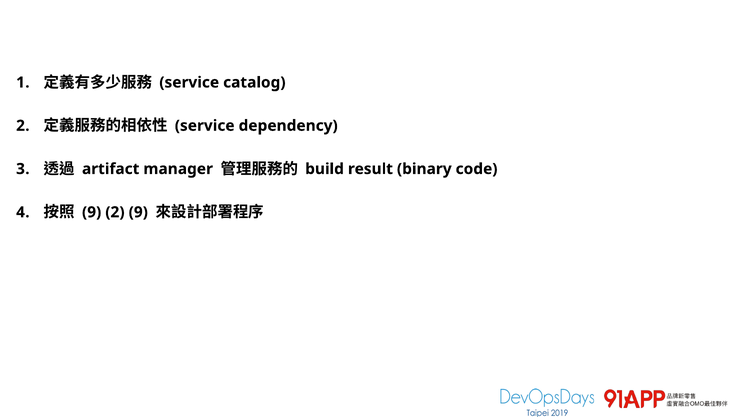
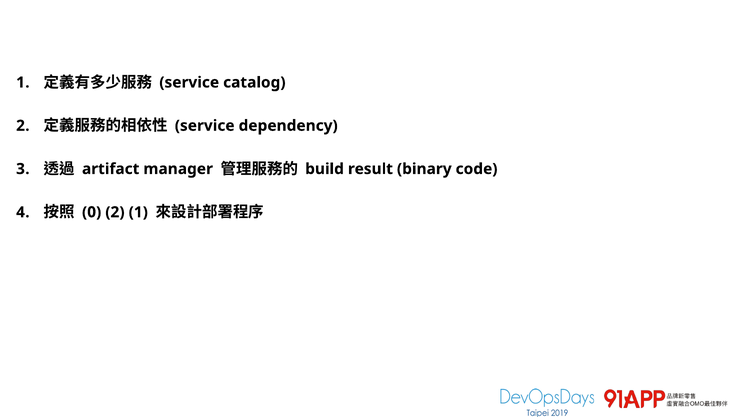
9 at (92, 212): 9 -> 0
2 9: 9 -> 1
